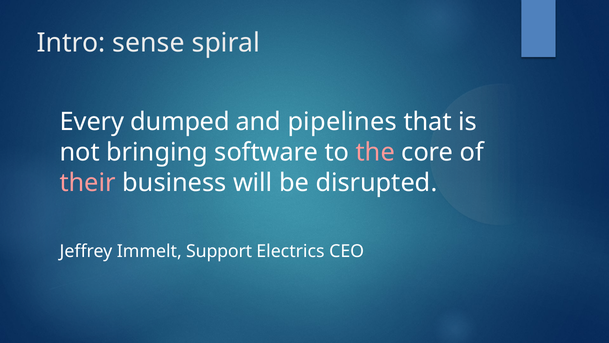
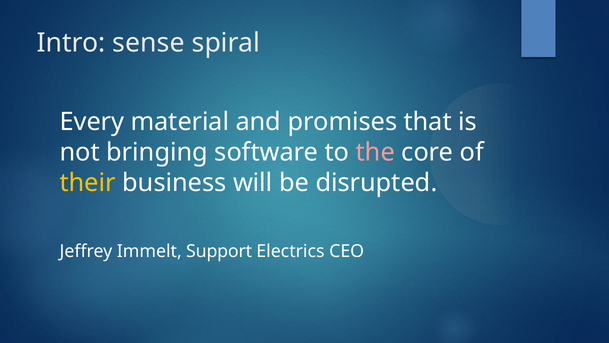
dumped: dumped -> material
pipelines: pipelines -> promises
their colour: pink -> yellow
